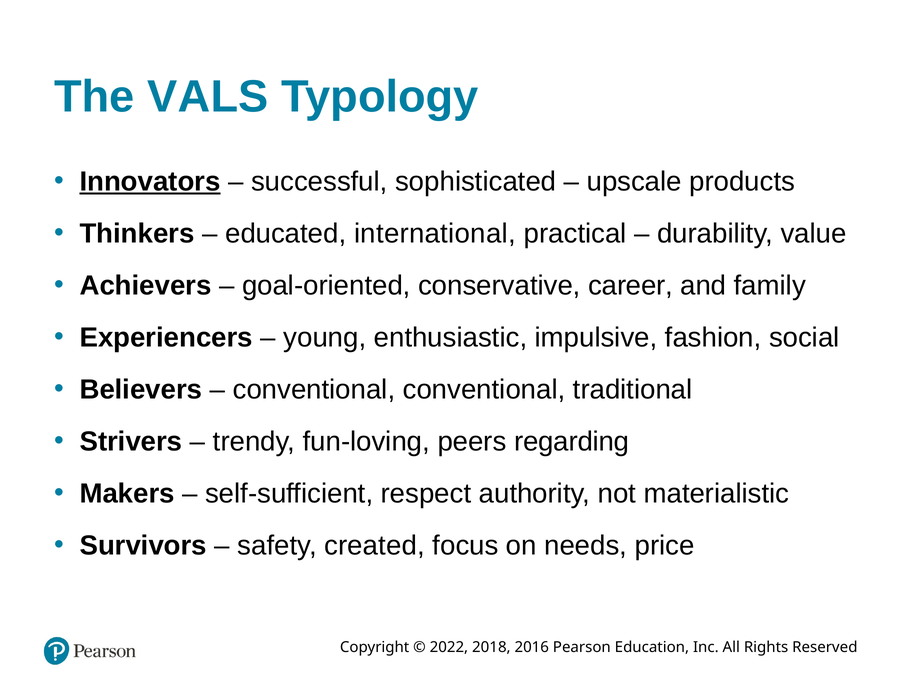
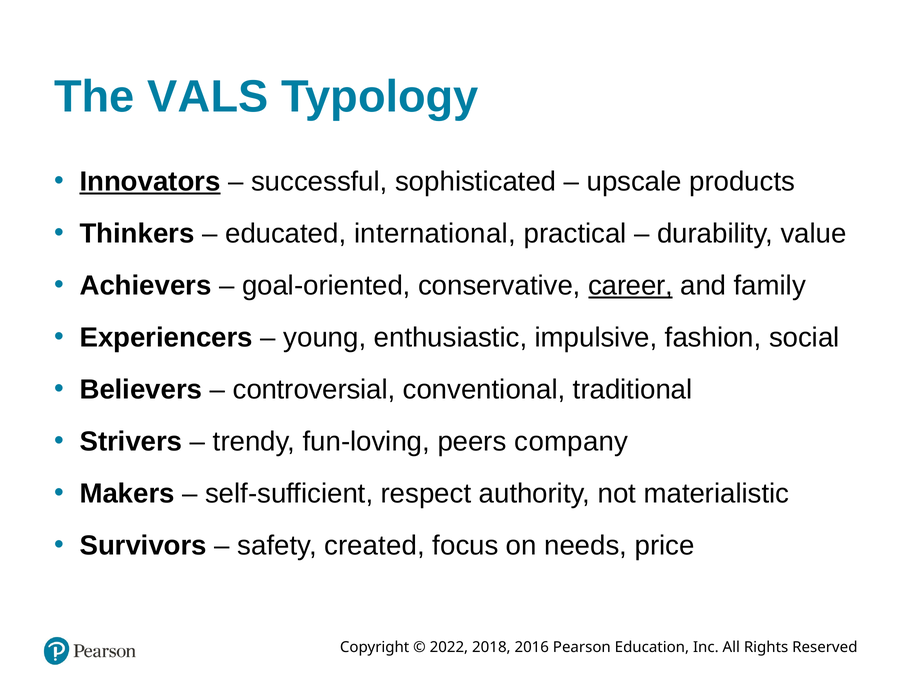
career underline: none -> present
conventional at (314, 390): conventional -> controversial
regarding: regarding -> company
